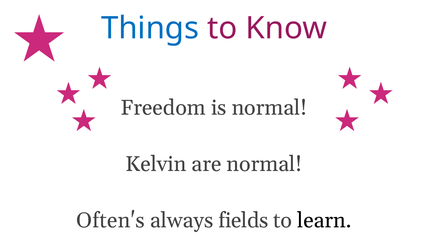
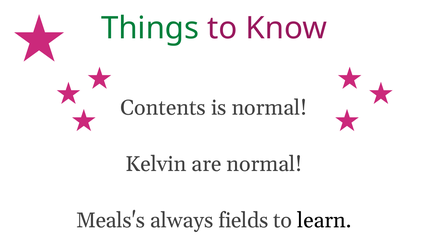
Things colour: blue -> green
Freedom: Freedom -> Contents
Often's: Often's -> Meals's
